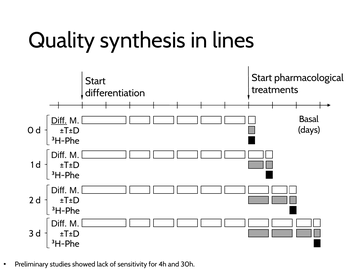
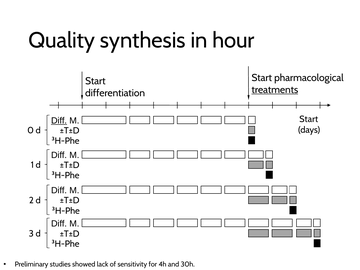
lines: lines -> hour
treatments underline: none -> present
Basal at (309, 119): Basal -> Start
